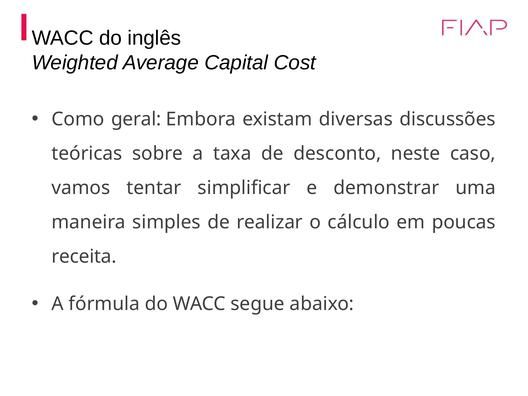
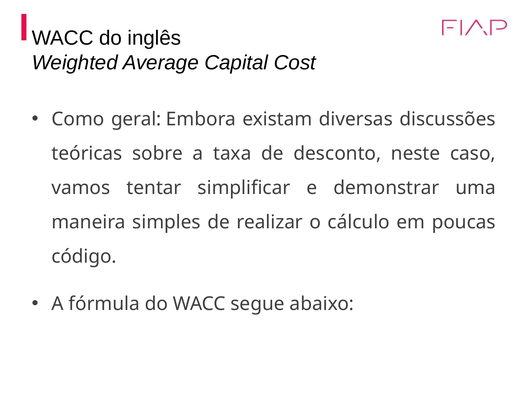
receita: receita -> código
